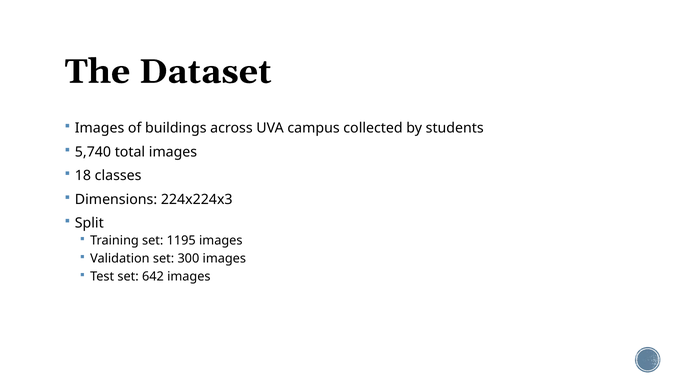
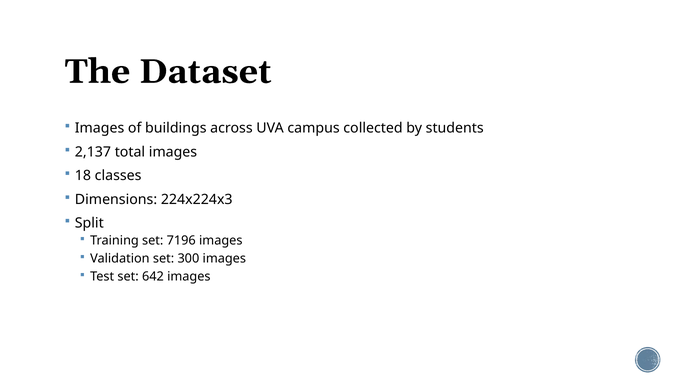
5,740: 5,740 -> 2,137
1195: 1195 -> 7196
